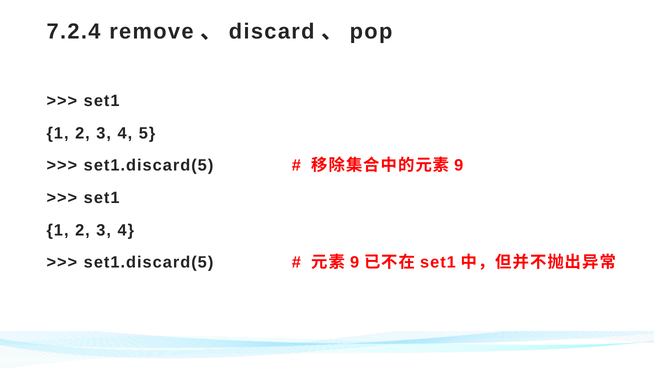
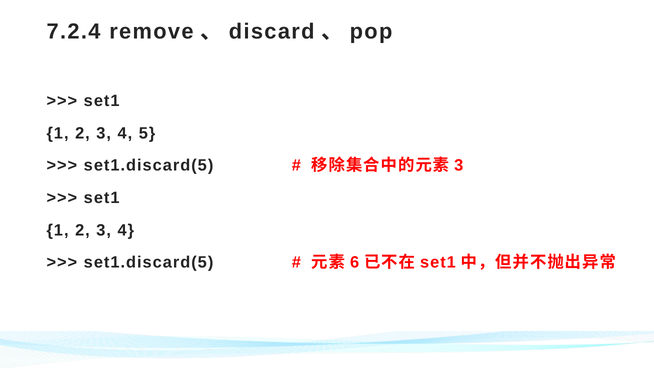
9 at (459, 165): 9 -> 3
9 at (355, 262): 9 -> 6
